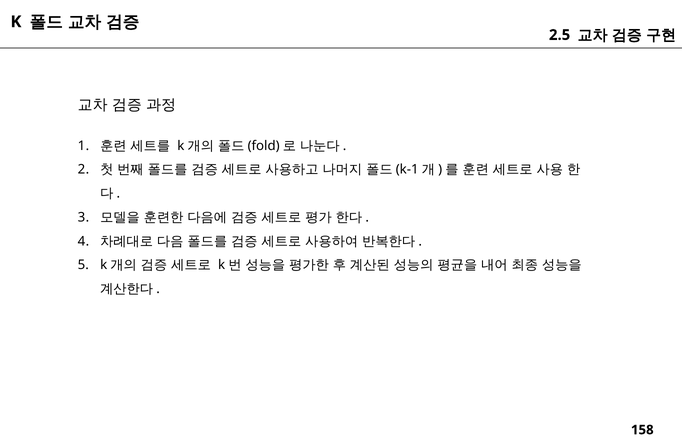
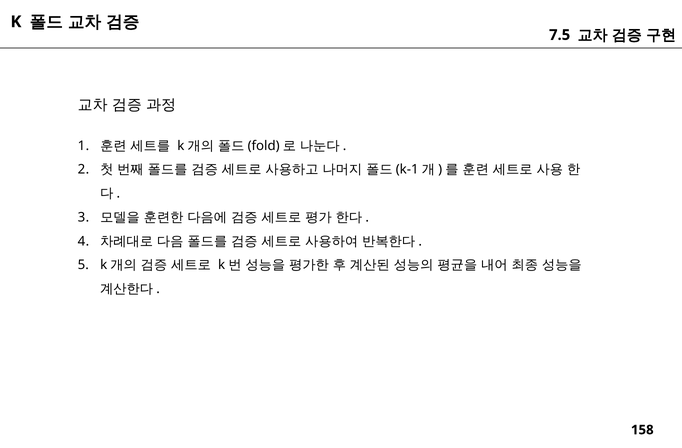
2.5: 2.5 -> 7.5
